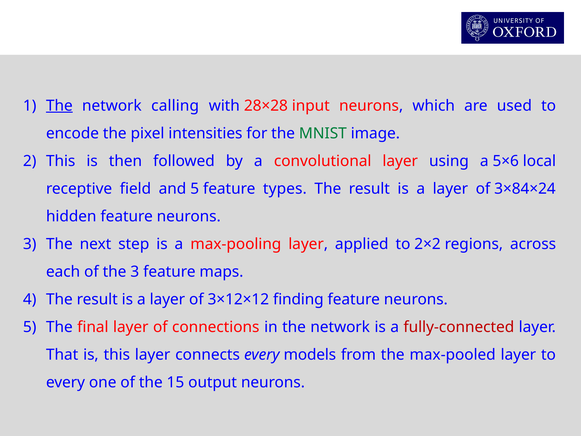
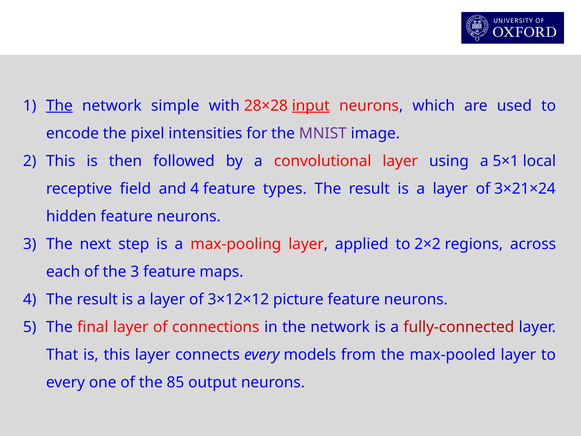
calling: calling -> simple
input underline: none -> present
MNIST colour: green -> purple
5×6: 5×6 -> 5×1
and 5: 5 -> 4
3×84×24: 3×84×24 -> 3×21×24
finding: finding -> picture
15: 15 -> 85
